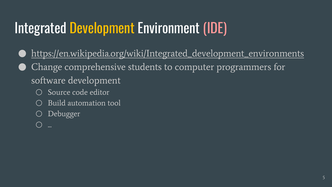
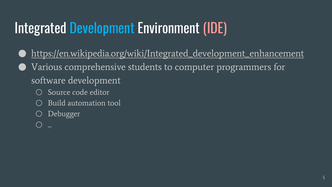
Development at (102, 29) colour: yellow -> light blue
https://en.wikipedia.org/wiki/Integrated_development_environments: https://en.wikipedia.org/wiki/Integrated_development_environments -> https://en.wikipedia.org/wiki/Integrated_development_enhancement
Change: Change -> Various
